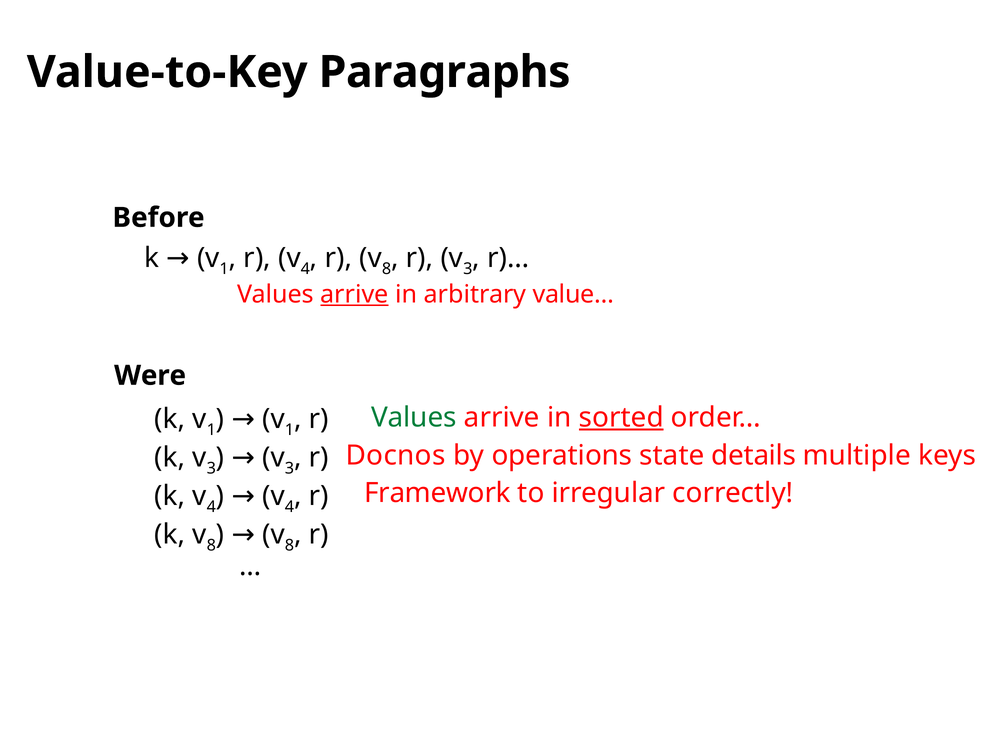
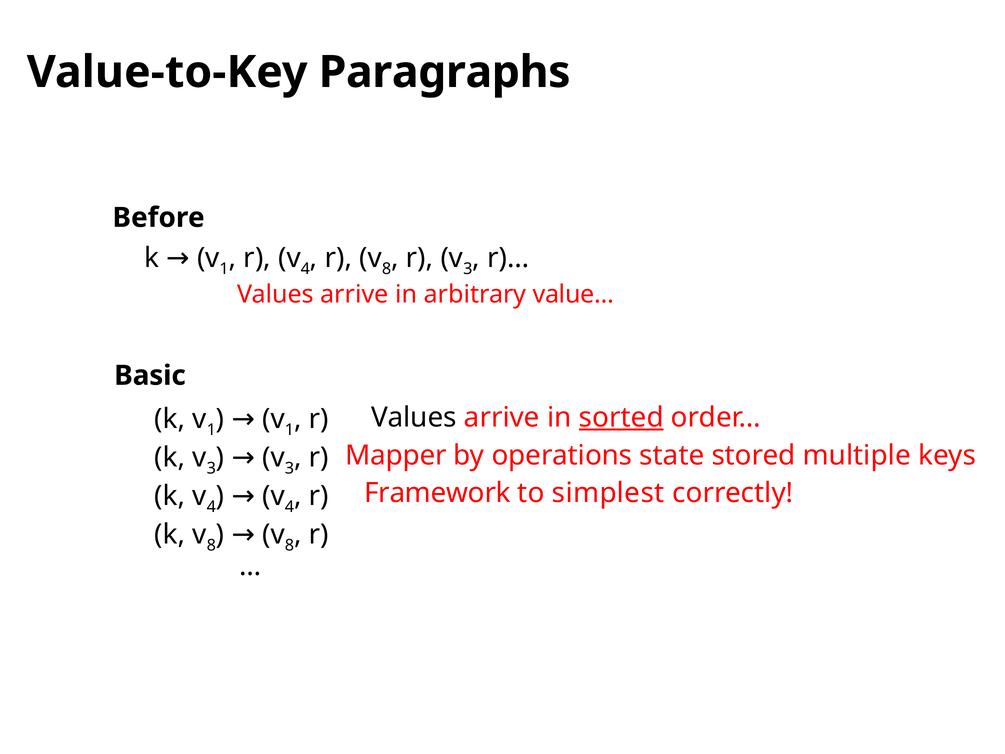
arrive at (354, 294) underline: present -> none
Were: Were -> Basic
Values at (414, 417) colour: green -> black
Docnos: Docnos -> Mapper
details: details -> stored
irregular: irregular -> simplest
